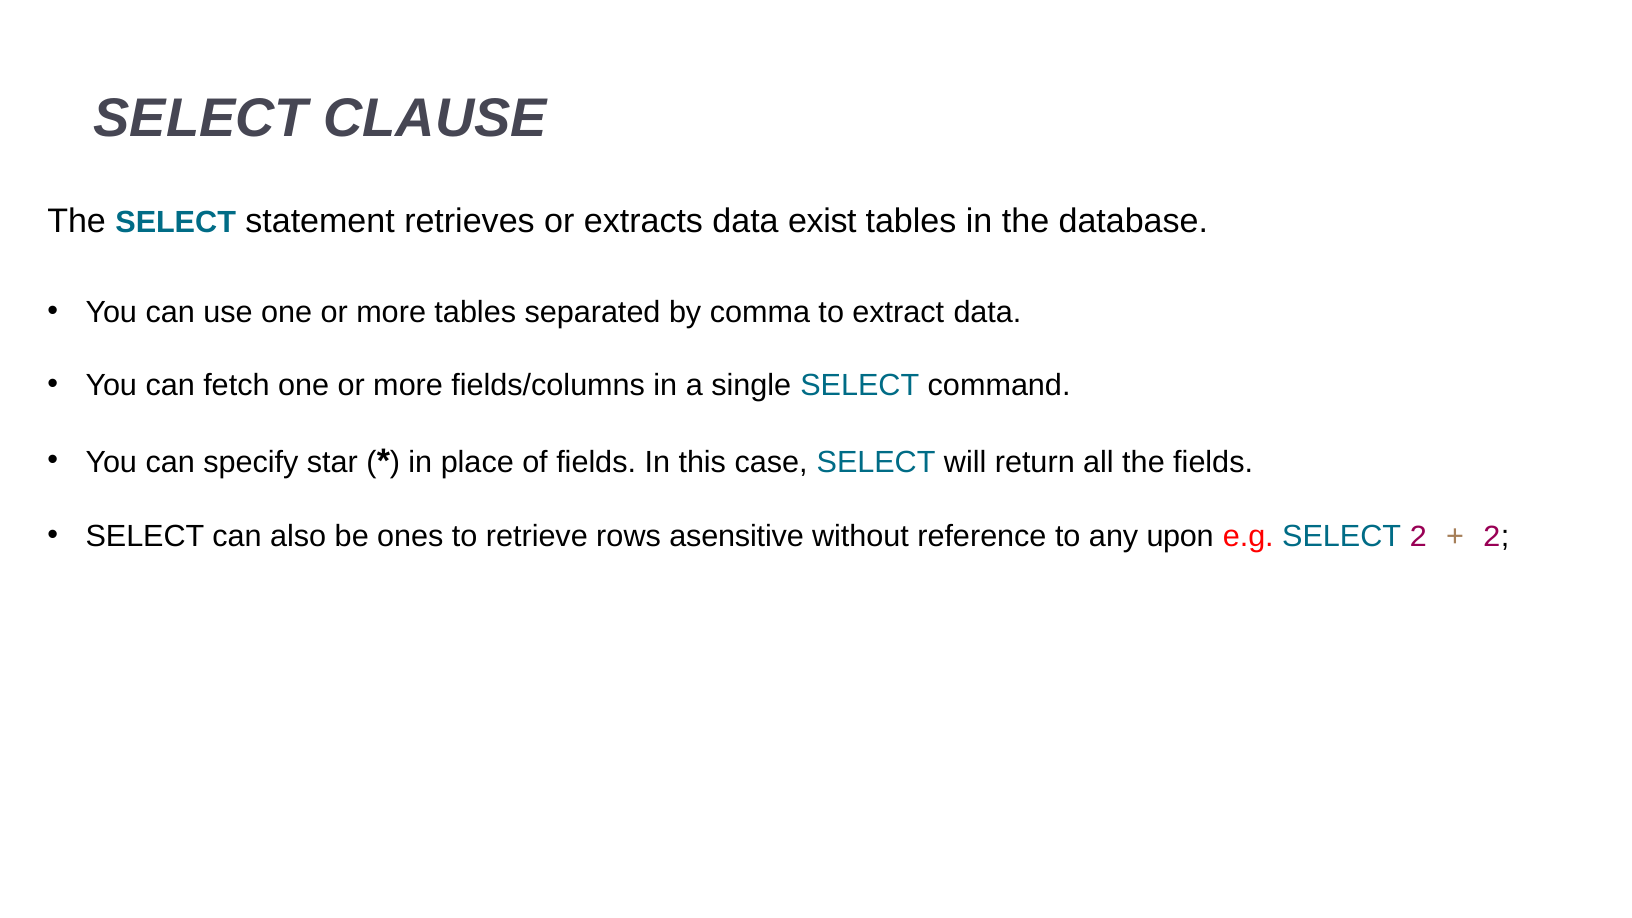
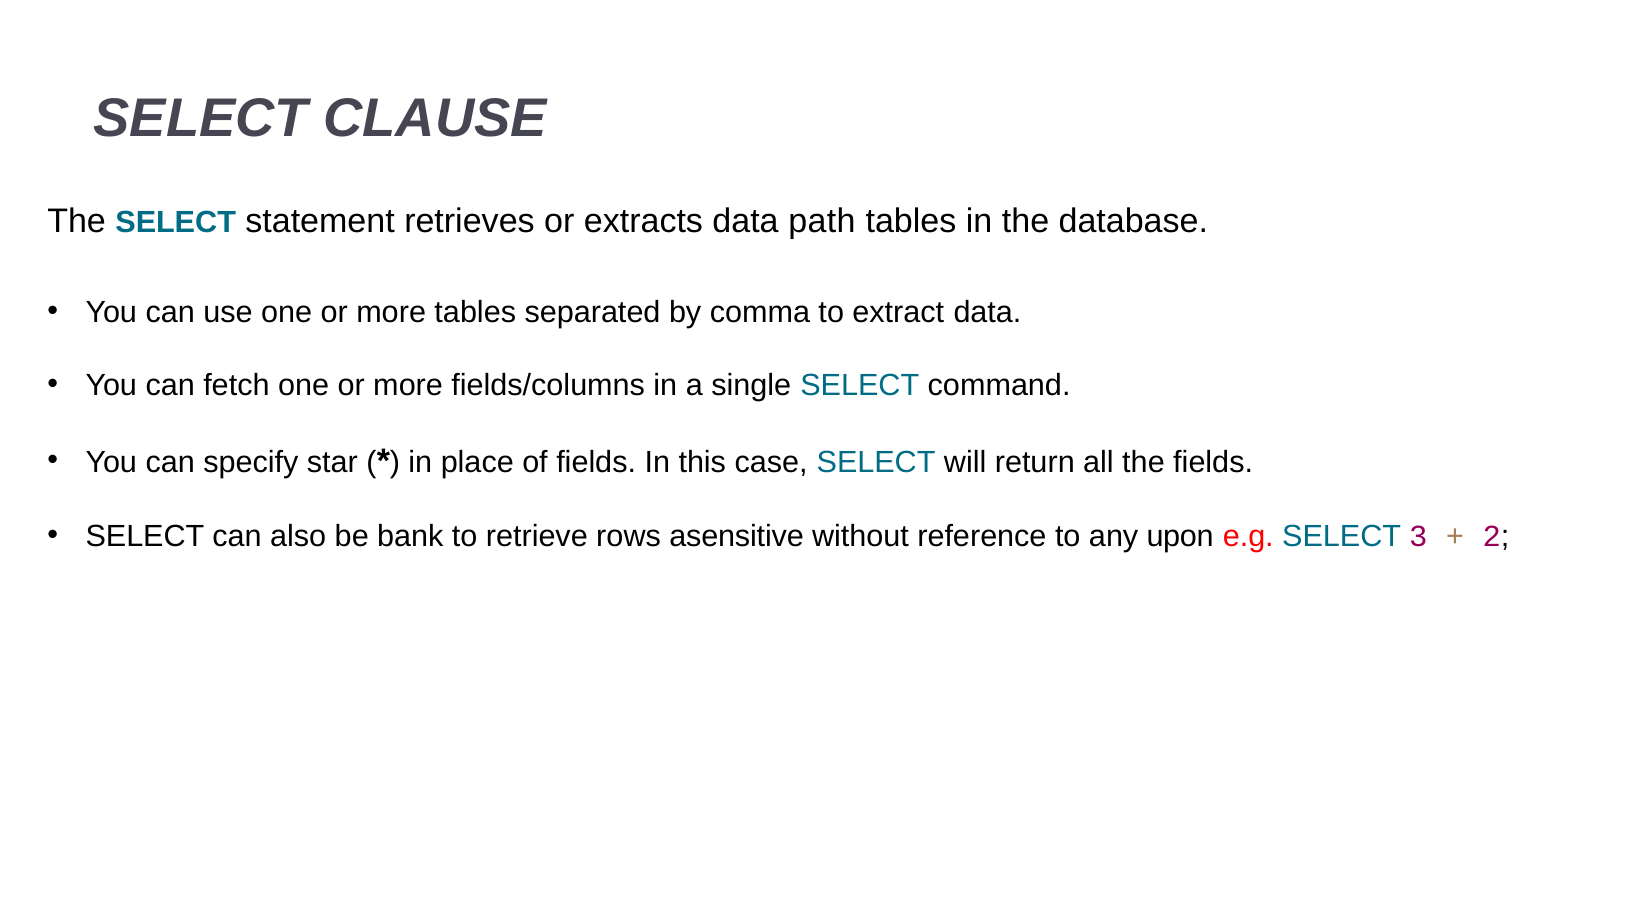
exist: exist -> path
ones: ones -> bank
SELECT 2: 2 -> 3
